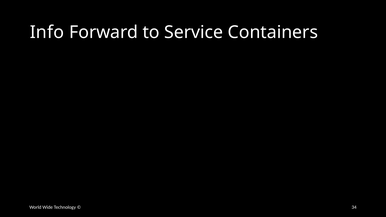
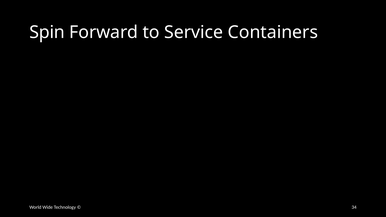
Info: Info -> Spin
